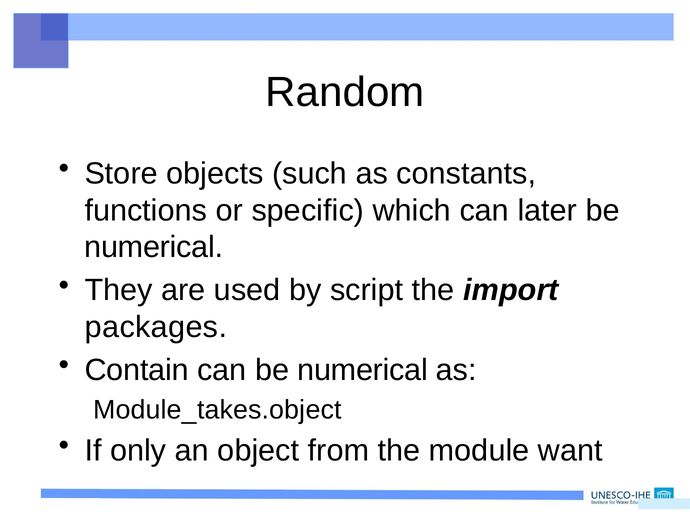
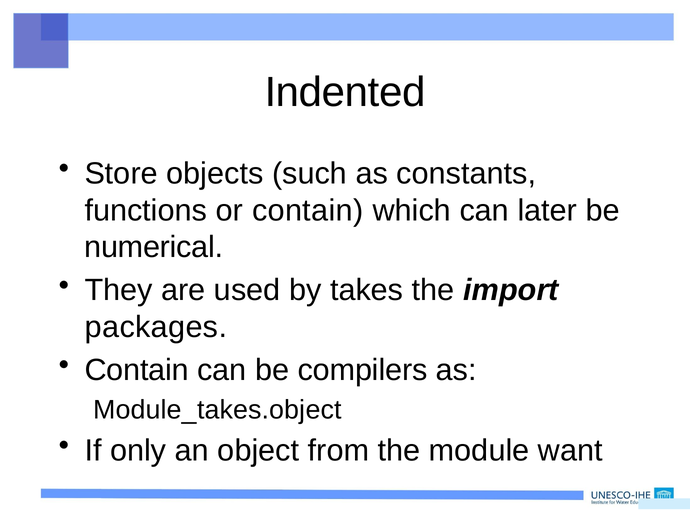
Random: Random -> Indented
or specific: specific -> contain
script: script -> takes
can be numerical: numerical -> compilers
